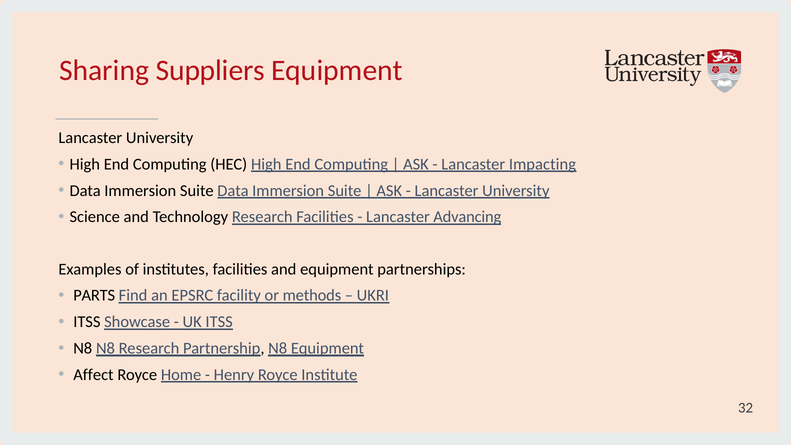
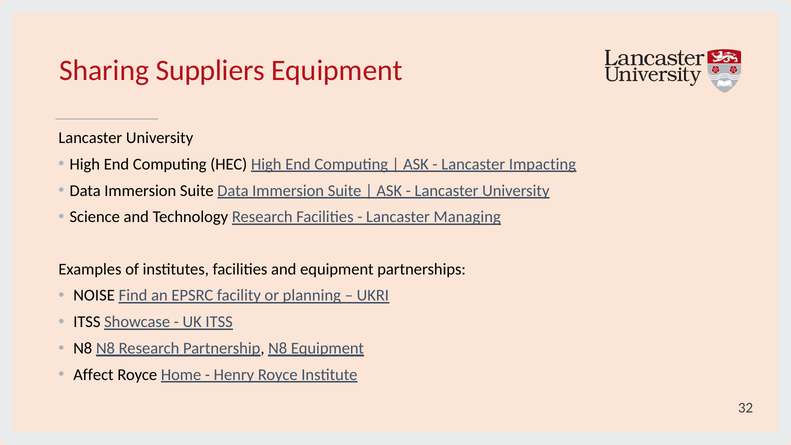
Advancing: Advancing -> Managing
PARTS: PARTS -> NOISE
methods: methods -> planning
